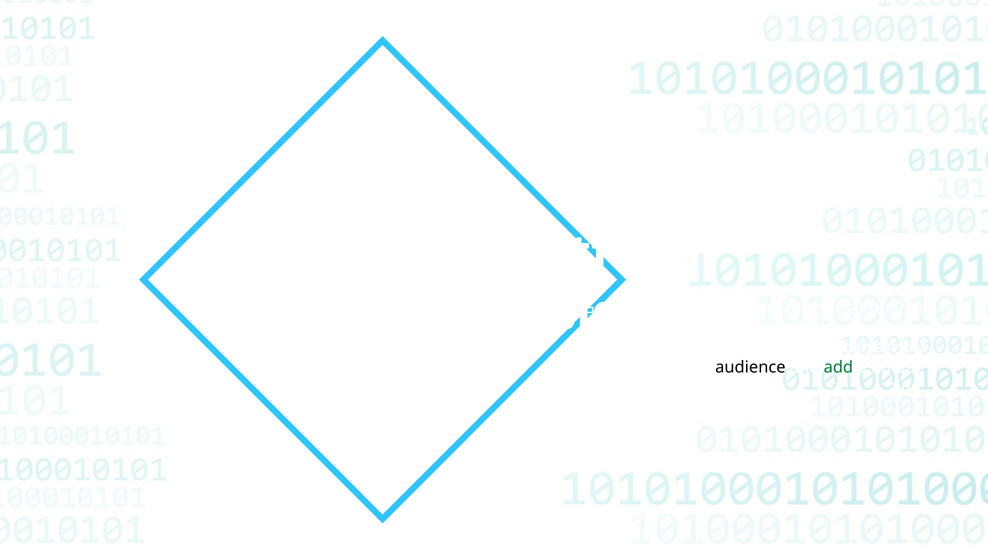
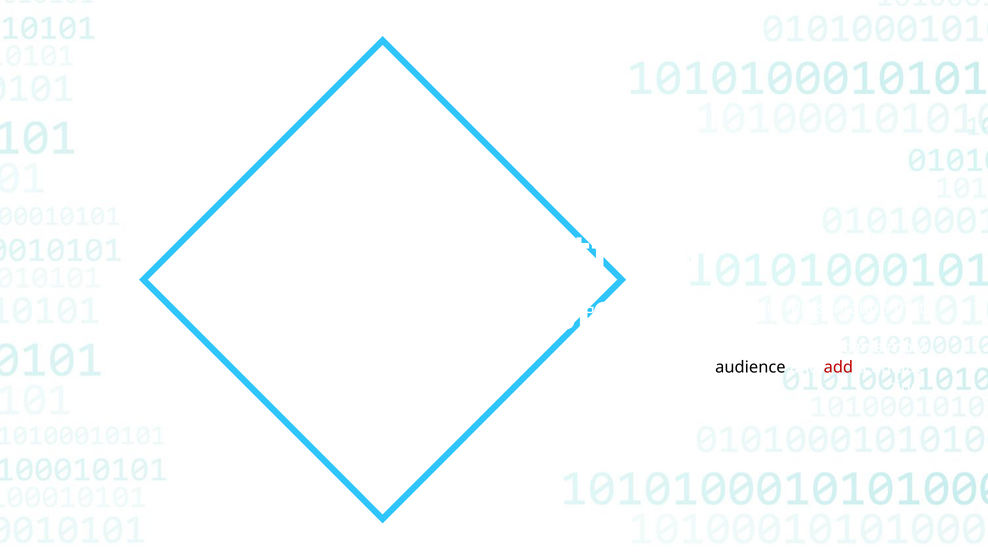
add colour: green -> red
